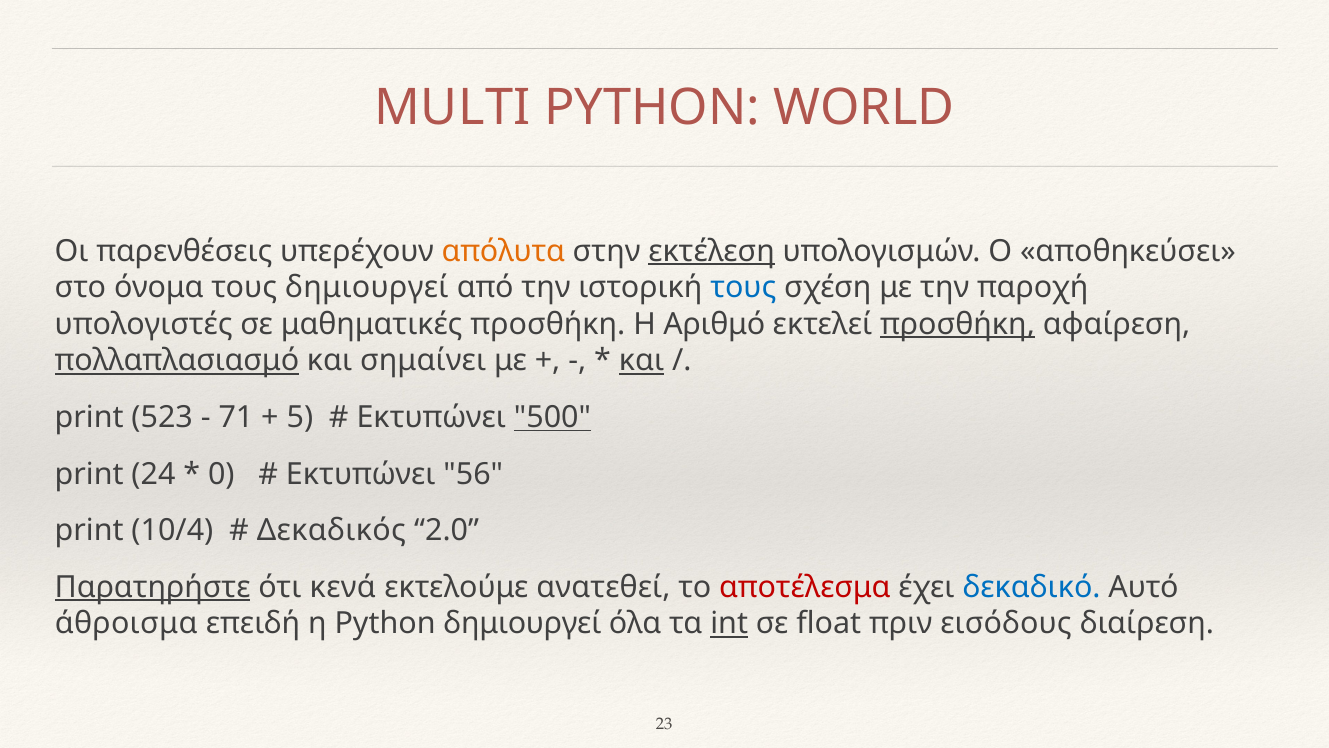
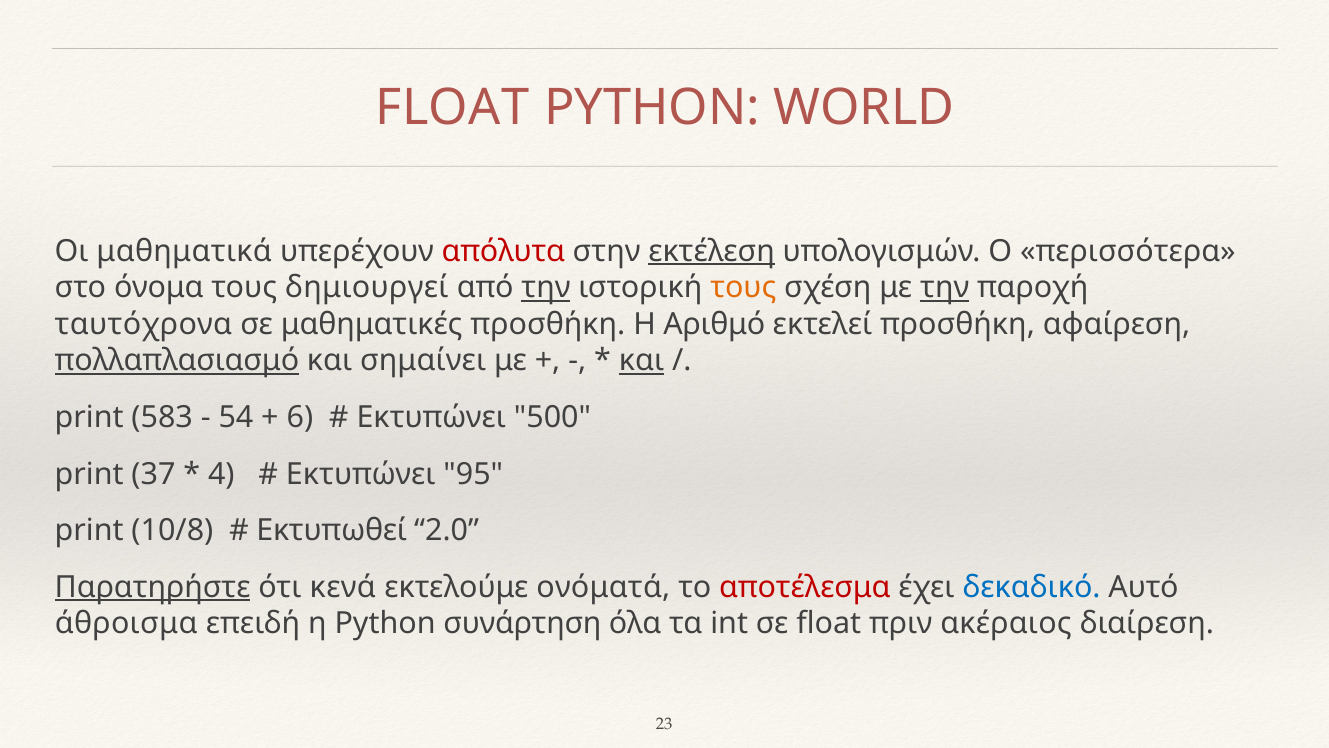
MULTI at (453, 107): MULTI -> FLOAT
παρενθέσεις: παρενθέσεις -> μαθηματικά
απόλυτα colour: orange -> red
αποθηκεύσει: αποθηκεύσει -> περισσότερα
την at (546, 287) underline: none -> present
τους at (743, 287) colour: blue -> orange
την at (945, 287) underline: none -> present
υπολογιστές: υπολογιστές -> ταυτόχρονα
προσθήκη at (957, 324) underline: present -> none
523: 523 -> 583
71: 71 -> 54
5: 5 -> 6
500 underline: present -> none
24: 24 -> 37
0: 0 -> 4
56: 56 -> 95
10/4: 10/4 -> 10/8
Δεκαδικός: Δεκαδικός -> Εκτυπωθεί
ανατεθεί: ανατεθεί -> ονόματά
Python δημιουργεί: δημιουργεί -> συνάρτηση
int underline: present -> none
εισόδους: εισόδους -> ακέραιος
